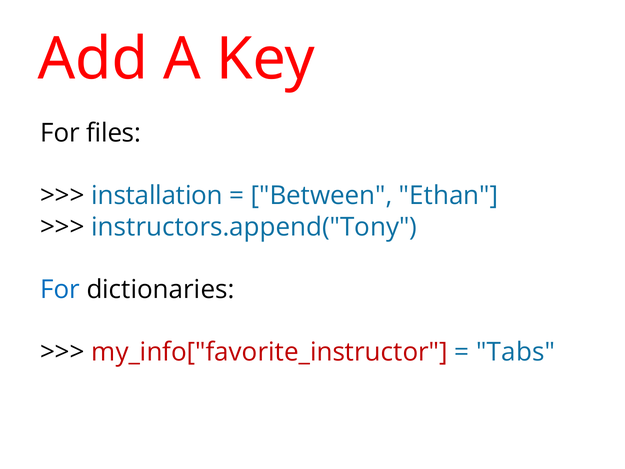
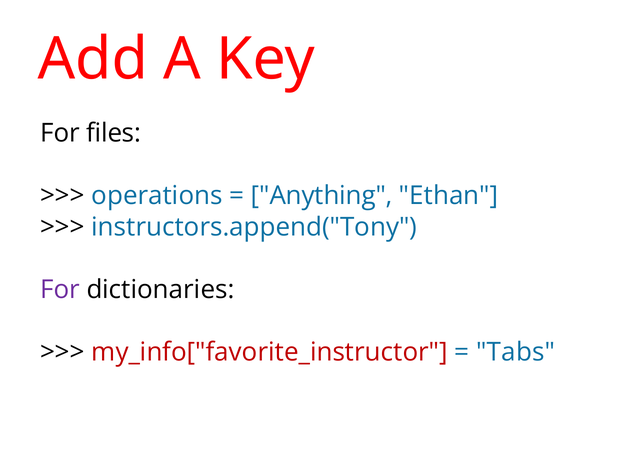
installation: installation -> operations
Between: Between -> Anything
For at (60, 289) colour: blue -> purple
